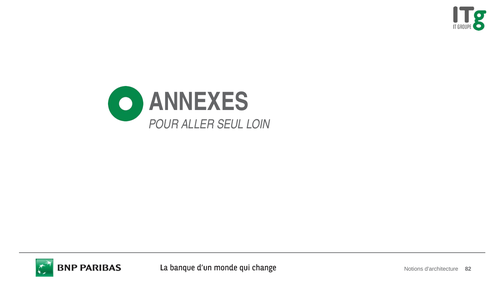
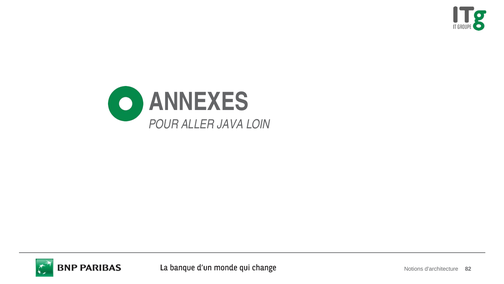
SEUL: SEUL -> JAVA
